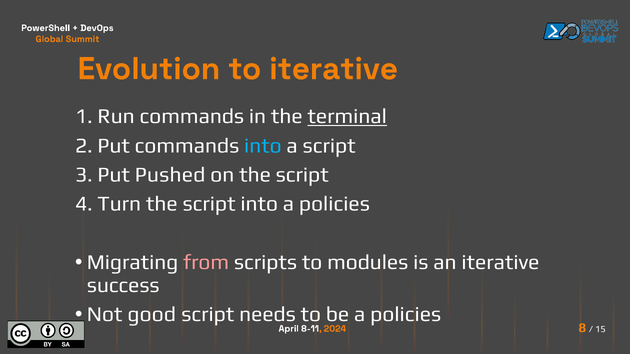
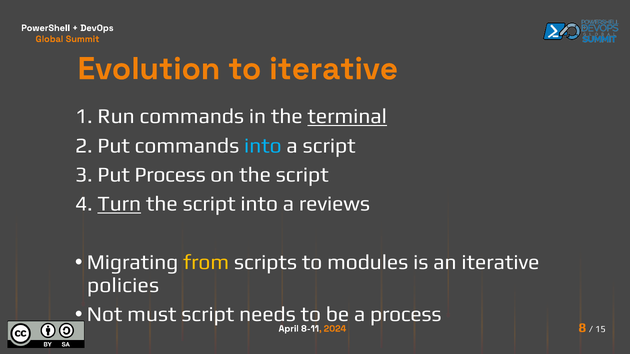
Put Pushed: Pushed -> Process
Turn underline: none -> present
into a policies: policies -> reviews
from colour: pink -> yellow
success: success -> policies
good: good -> must
be a policies: policies -> process
